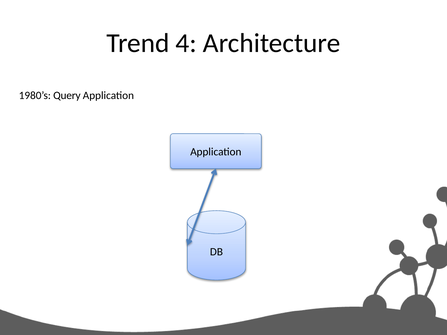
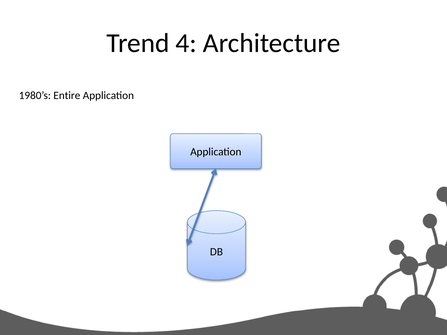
Query: Query -> Entire
